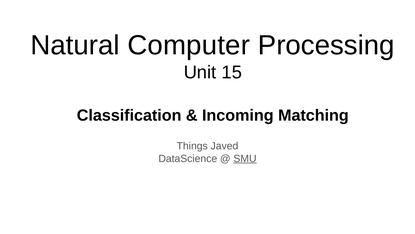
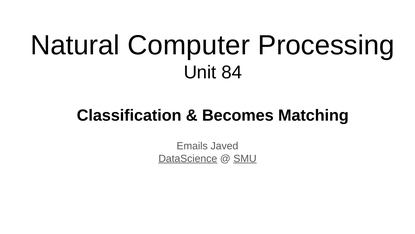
15: 15 -> 84
Incoming: Incoming -> Becomes
Things: Things -> Emails
DataScience underline: none -> present
